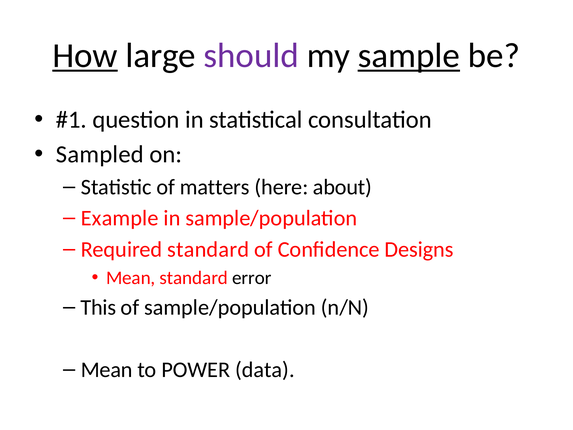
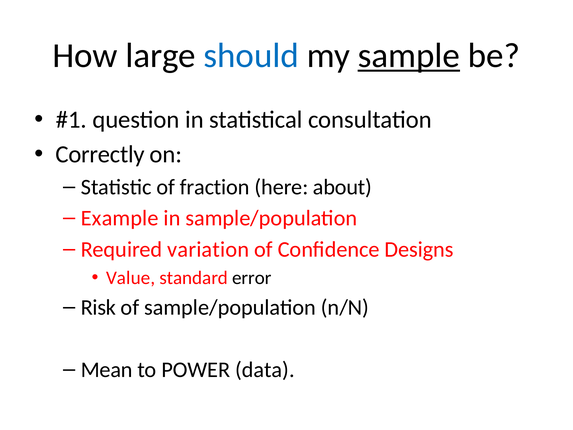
How underline: present -> none
should colour: purple -> blue
Sampled: Sampled -> Correctly
matters: matters -> fraction
Required standard: standard -> variation
Mean at (131, 278): Mean -> Value
This: This -> Risk
